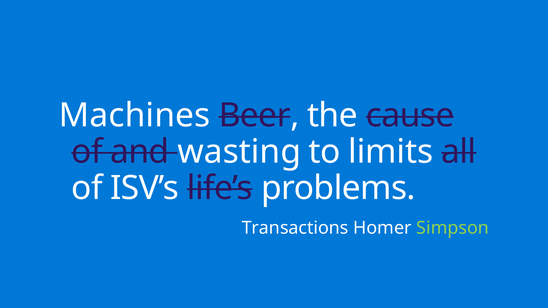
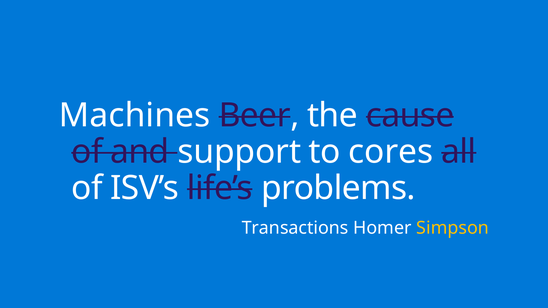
wasting: wasting -> support
limits: limits -> cores
Simpson colour: light green -> yellow
